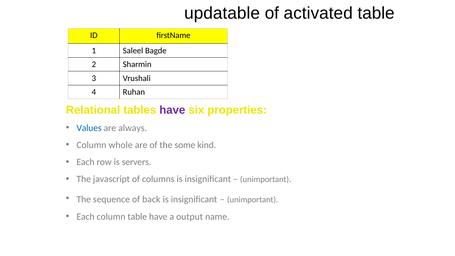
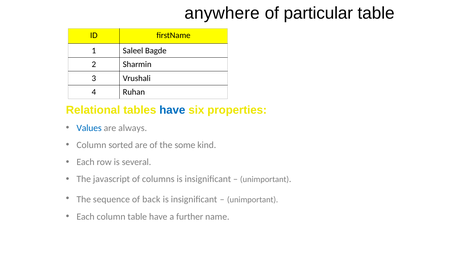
updatable: updatable -> anywhere
activated: activated -> particular
have at (172, 110) colour: purple -> blue
whole: whole -> sorted
servers: servers -> several
output: output -> further
